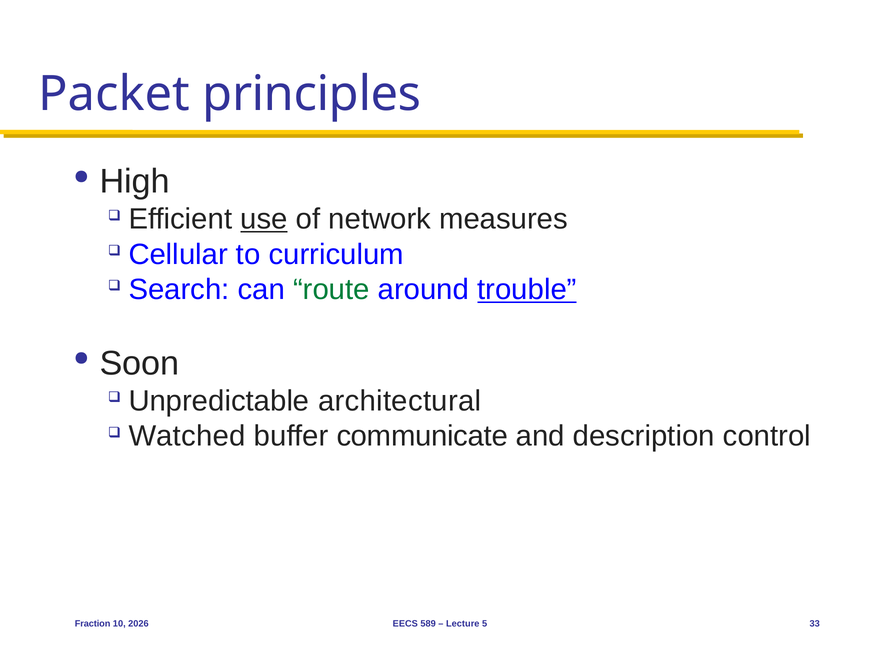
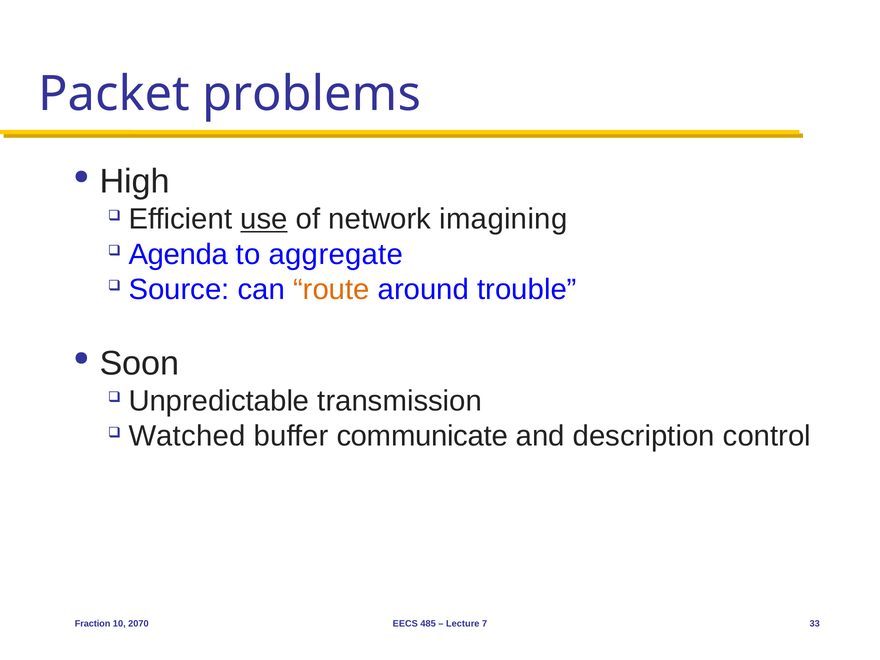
principles: principles -> problems
measures: measures -> imagining
Cellular: Cellular -> Agenda
curriculum: curriculum -> aggregate
Search: Search -> Source
route colour: green -> orange
trouble underline: present -> none
architectural: architectural -> transmission
2026: 2026 -> 2070
589: 589 -> 485
5: 5 -> 7
